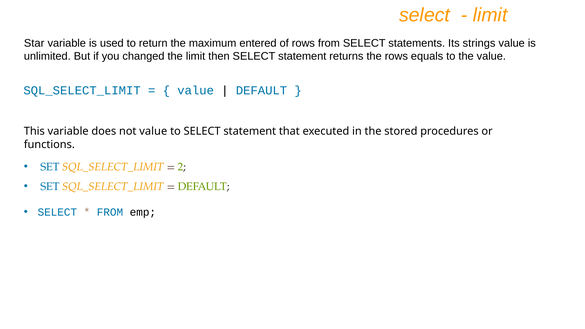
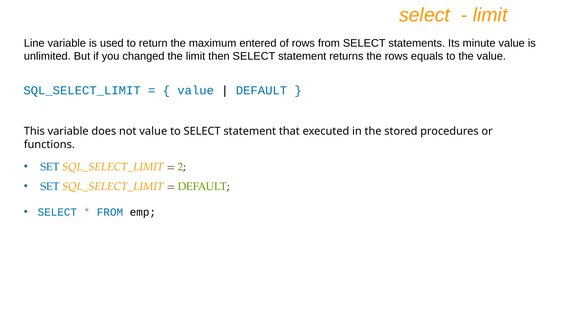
Star: Star -> Line
strings: strings -> minute
